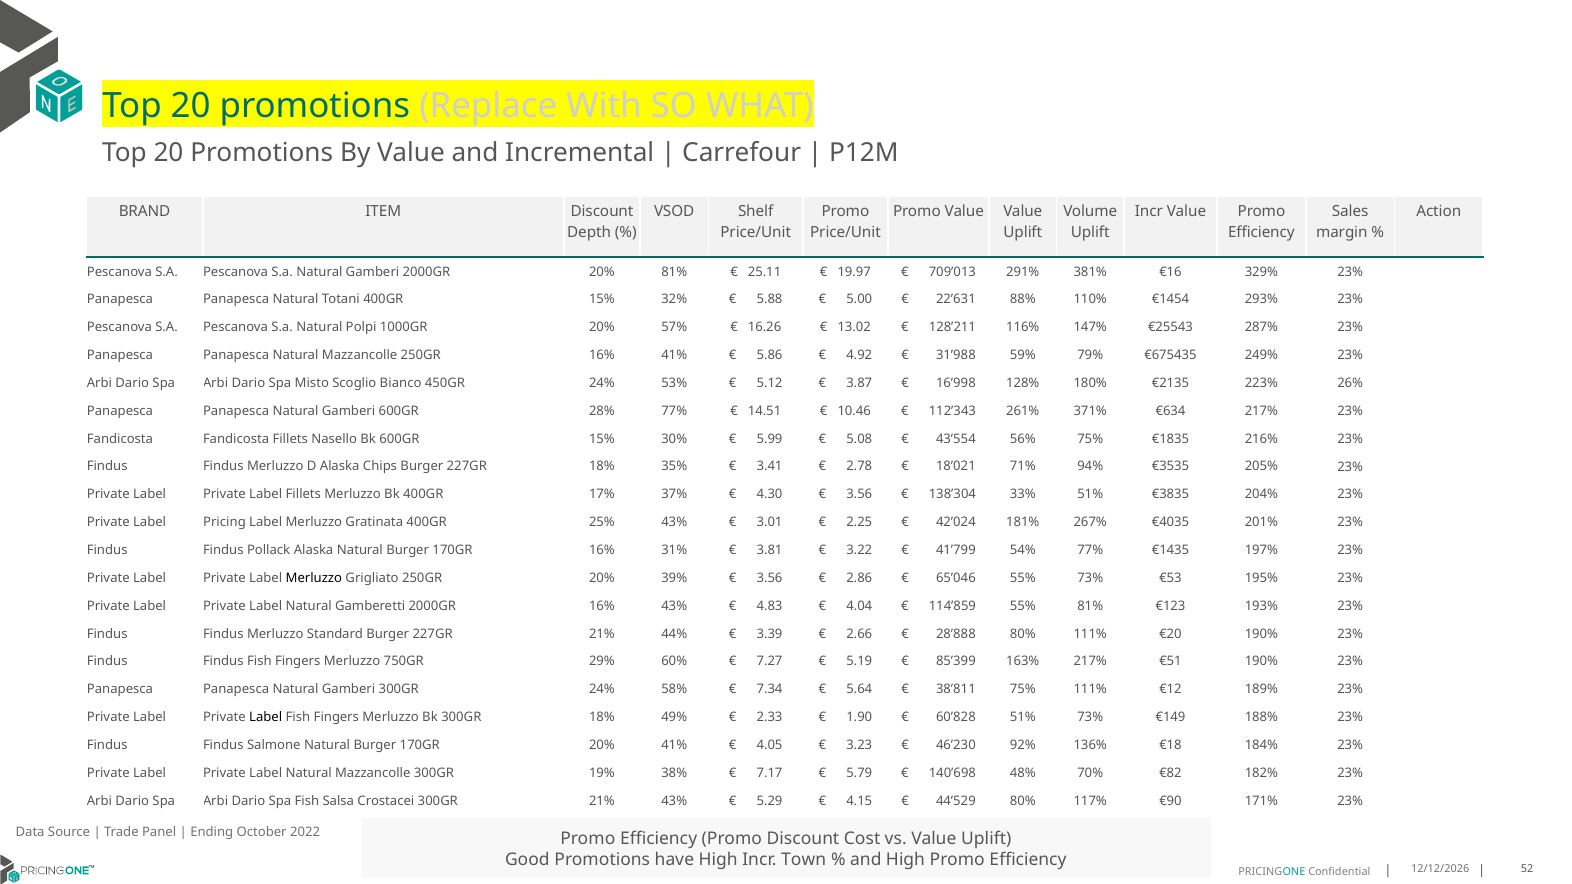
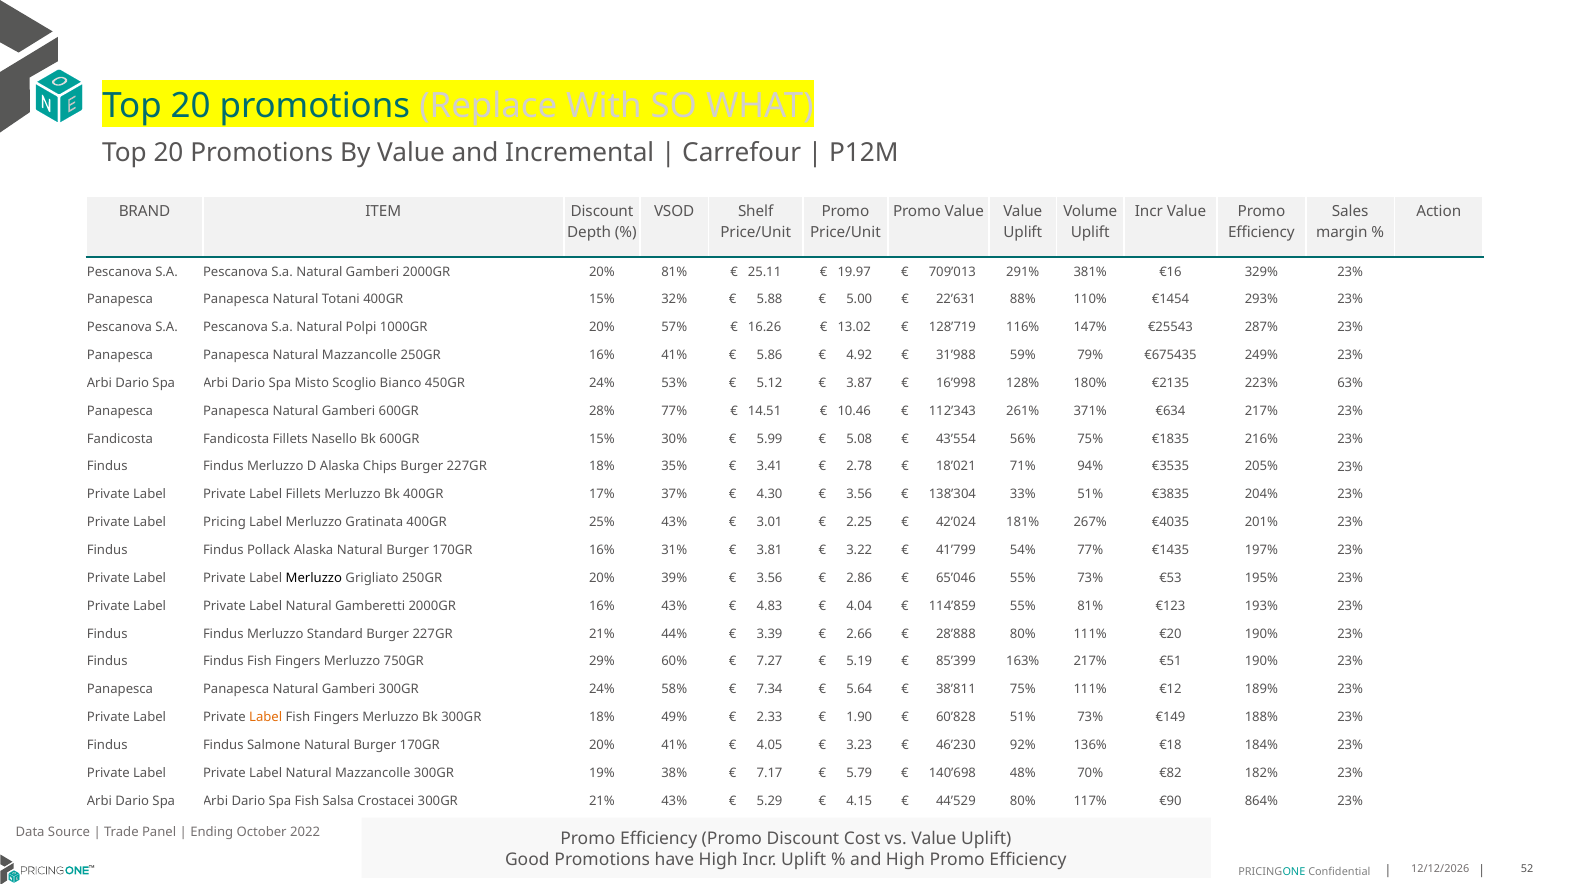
128’211: 128’211 -> 128’719
26%: 26% -> 63%
Label at (266, 717) colour: black -> orange
171%: 171% -> 864%
Incr Town: Town -> Uplift
